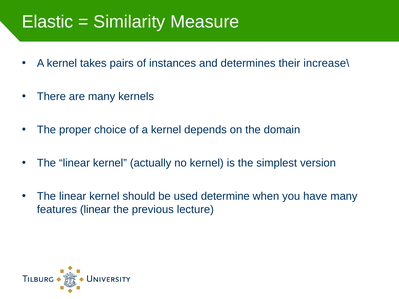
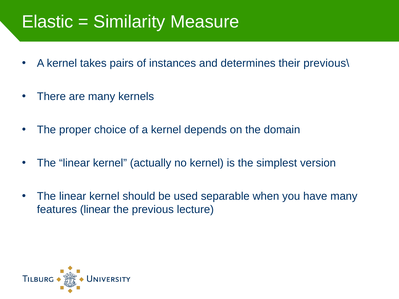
increase\: increase\ -> previous\
determine: determine -> separable
